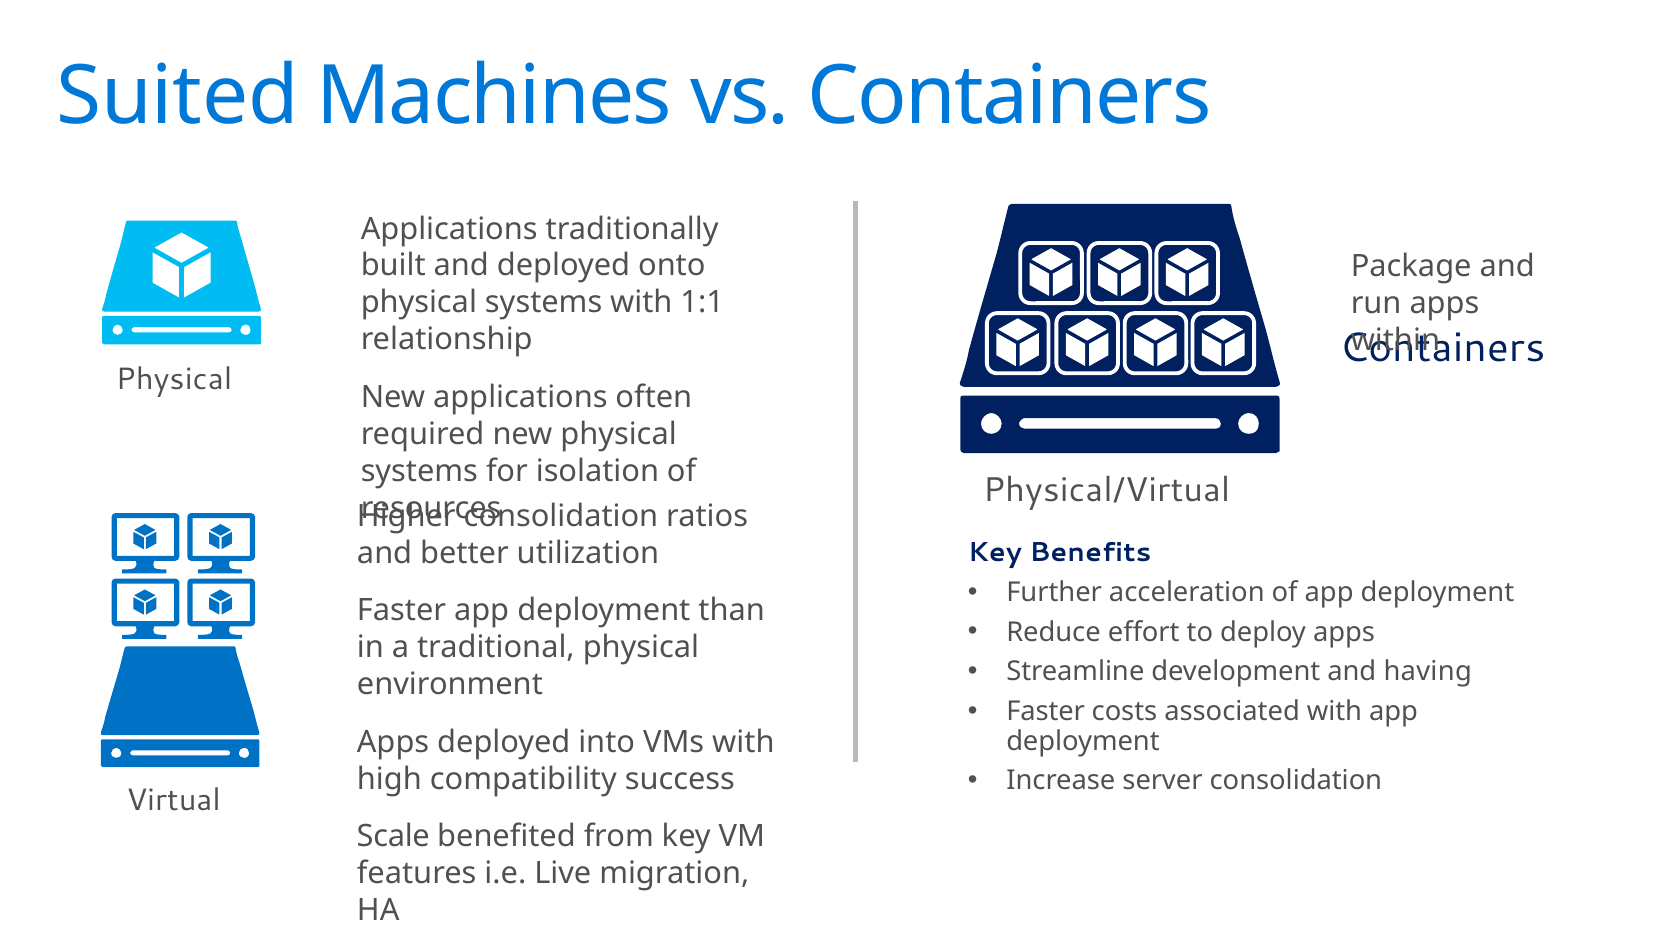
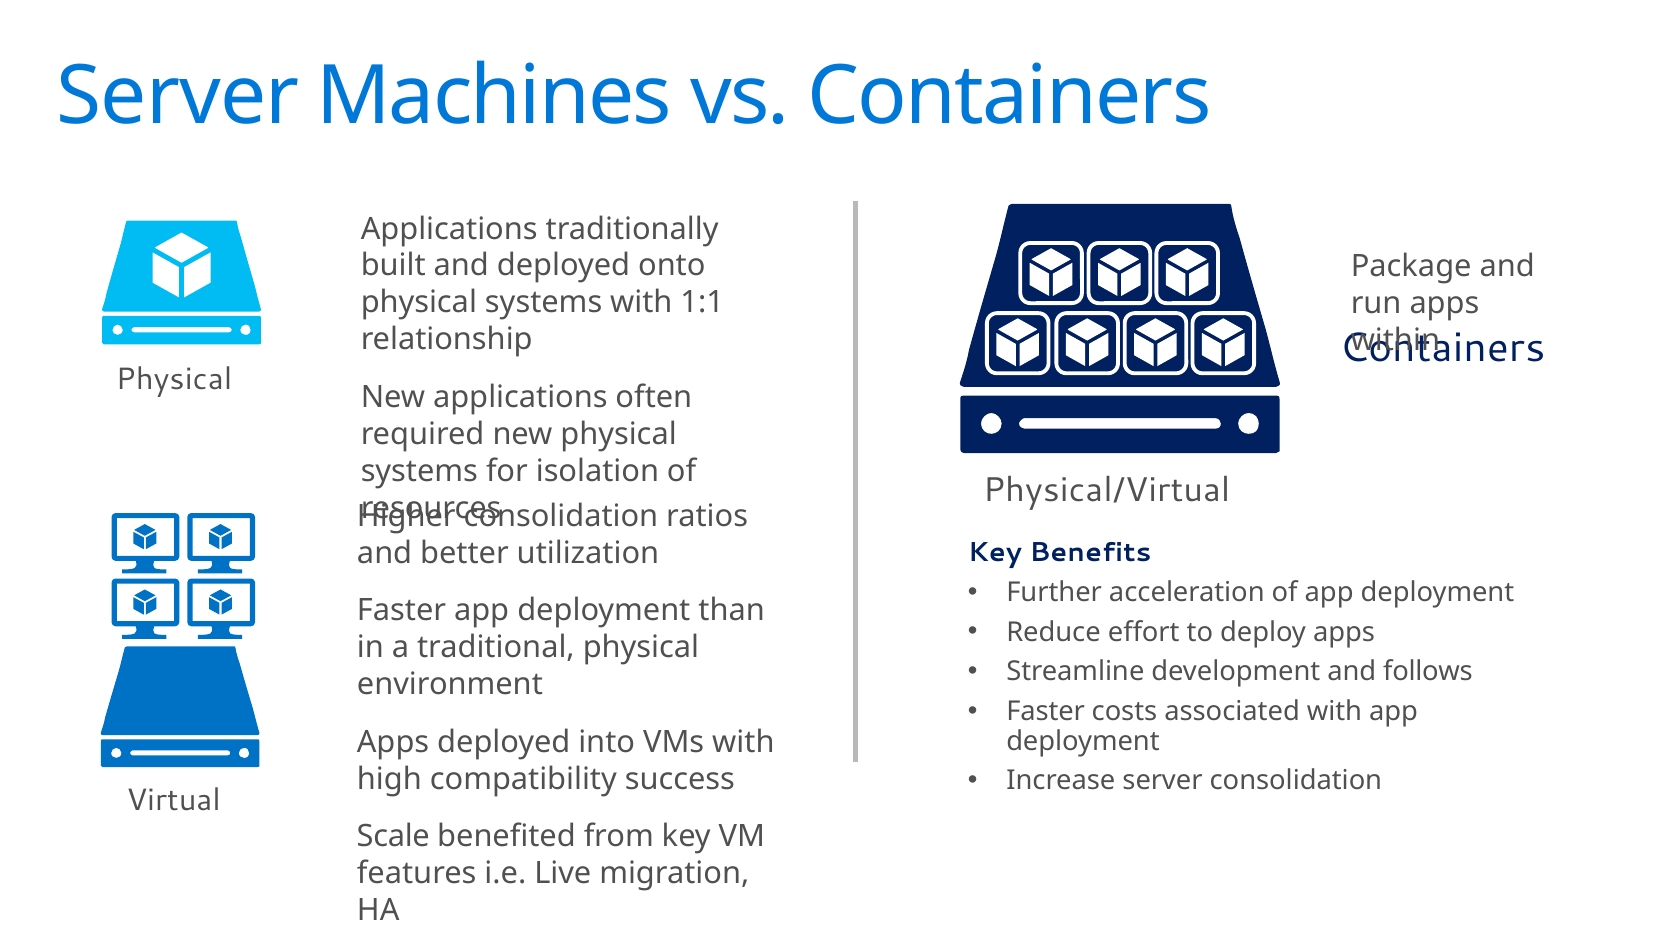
Suited at (178, 96): Suited -> Server
having: having -> follows
